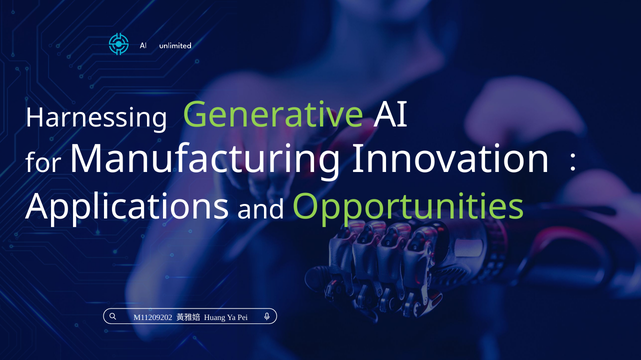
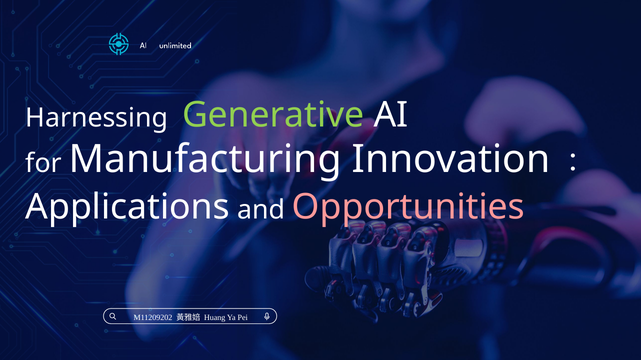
Opportunities colour: light green -> pink
